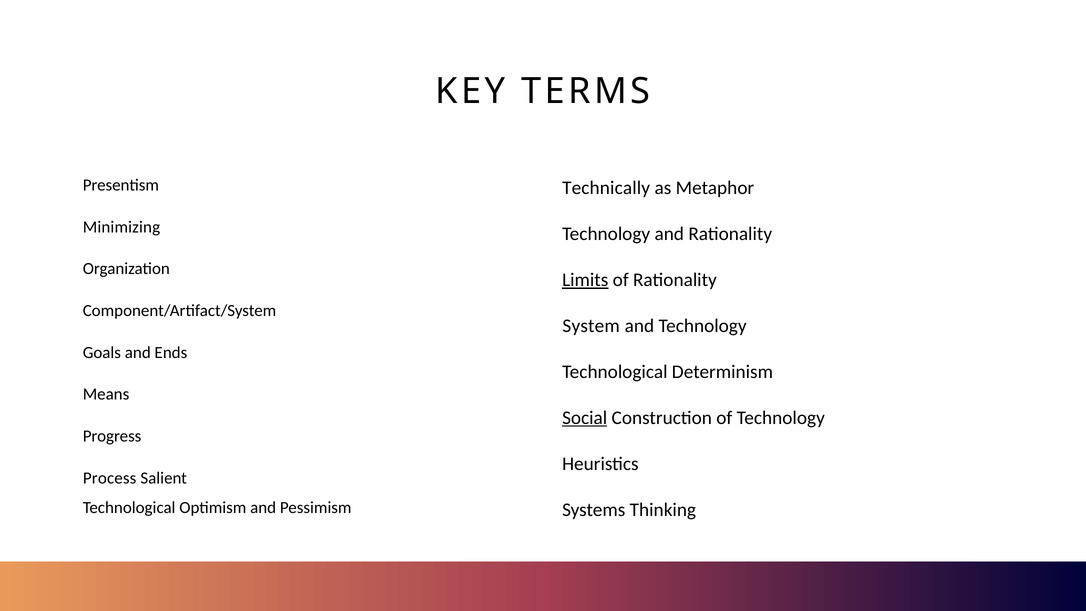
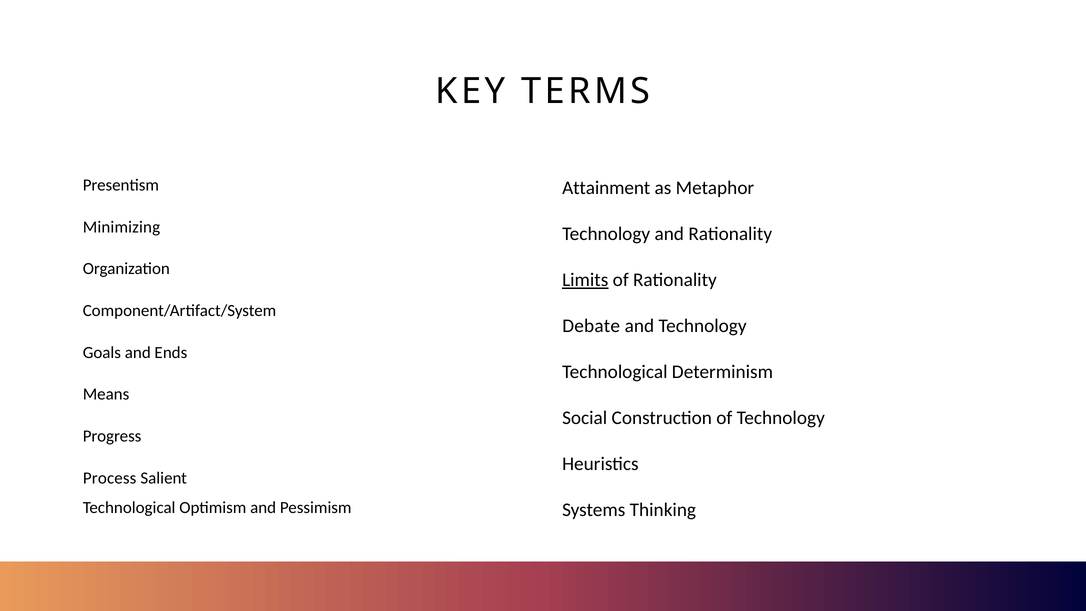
Technically: Technically -> Attainment
System: System -> Debate
Social underline: present -> none
